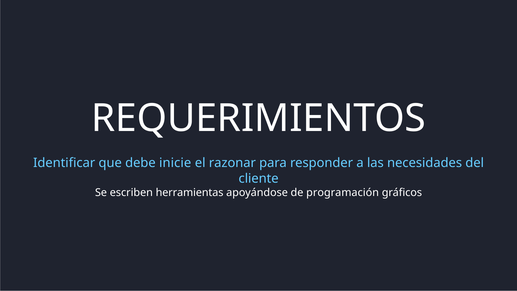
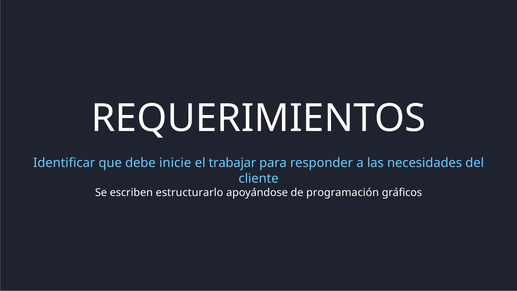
razonar: razonar -> trabajar
herramientas: herramientas -> estructurarlo
